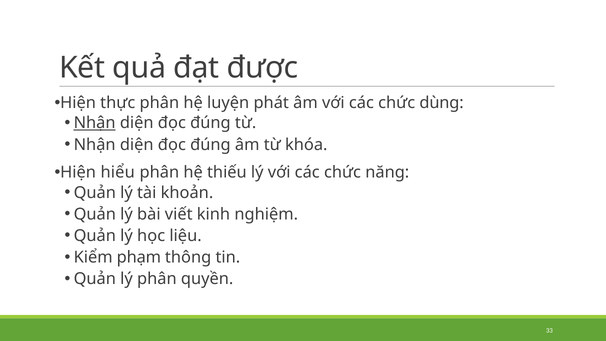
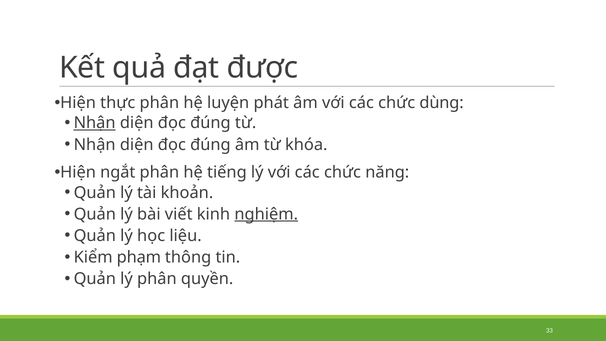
hiểu: hiểu -> ngắt
thiếu: thiếu -> tiếng
nghiệm underline: none -> present
